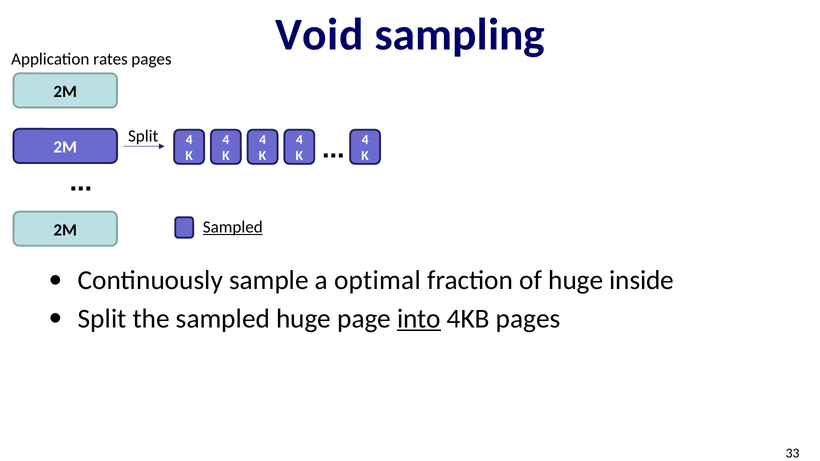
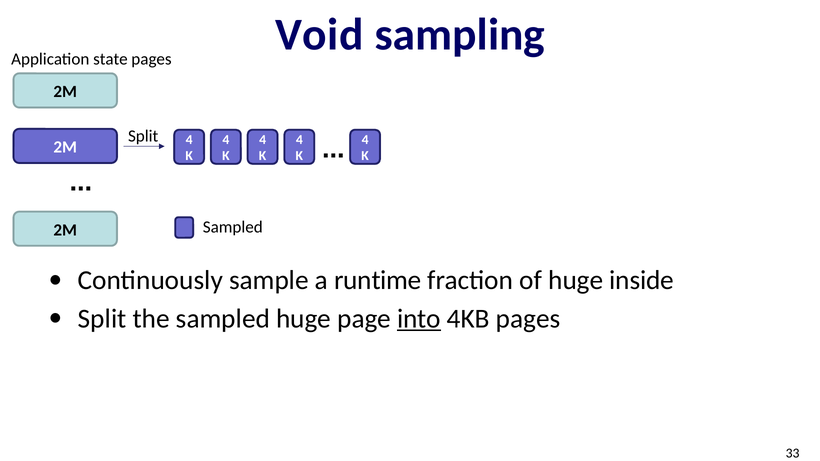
rates: rates -> state
Sampled at (233, 227) underline: present -> none
optimal: optimal -> runtime
